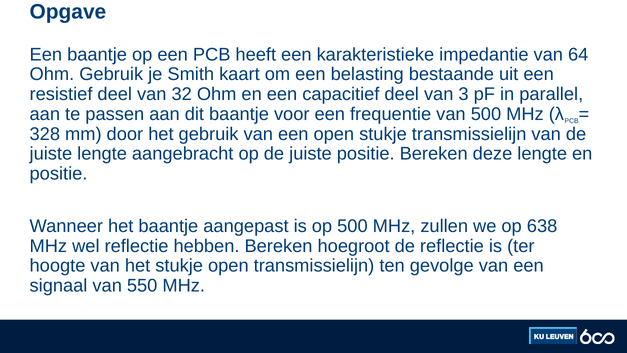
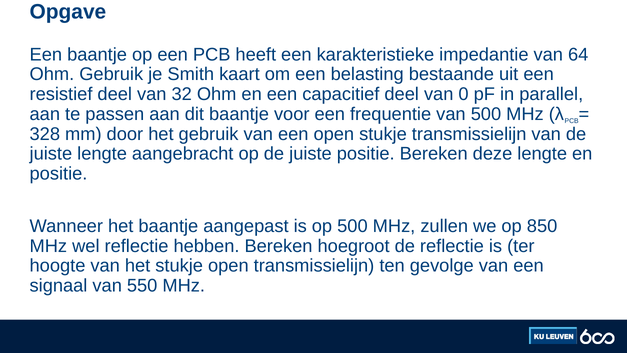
3: 3 -> 0
638: 638 -> 850
